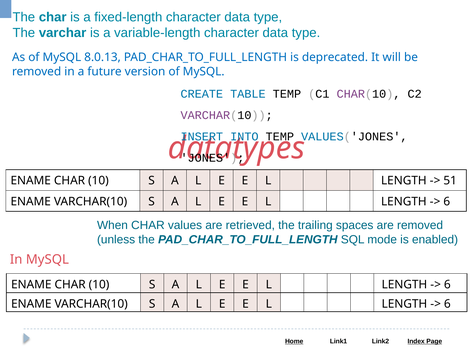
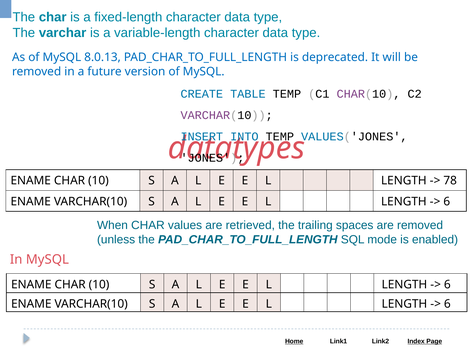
51: 51 -> 78
